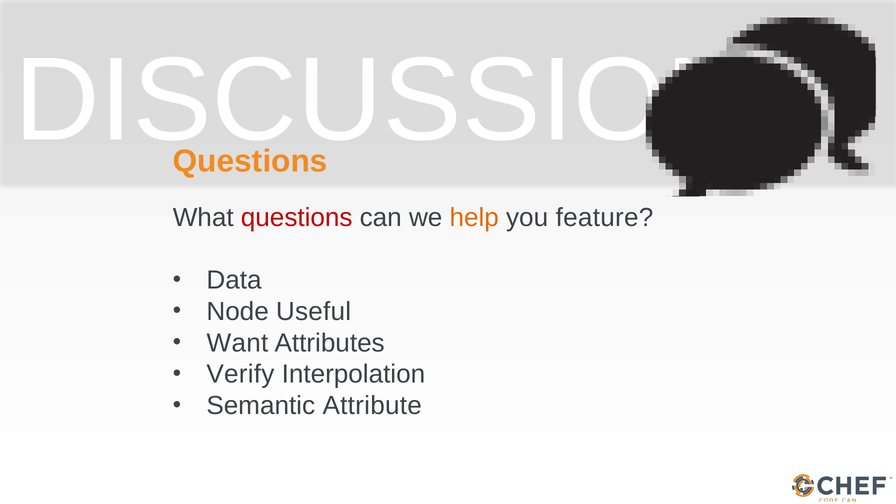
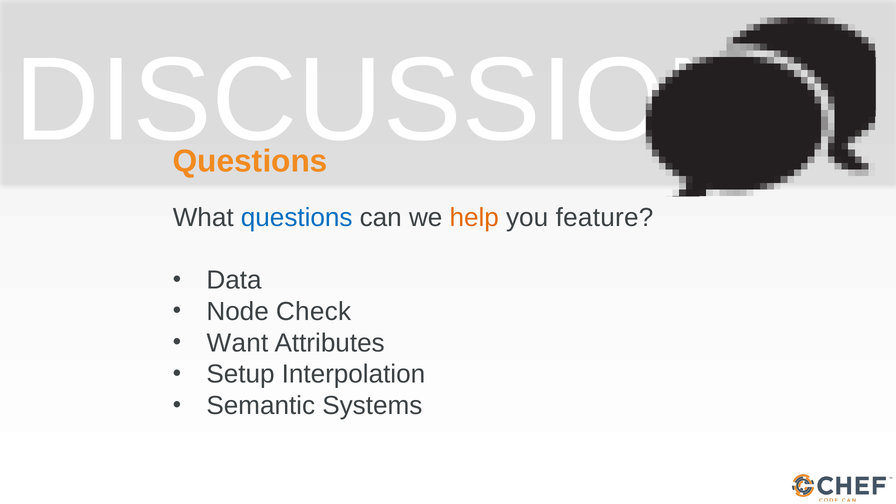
questions at (297, 217) colour: red -> blue
Useful: Useful -> Check
Verify: Verify -> Setup
Attribute: Attribute -> Systems
